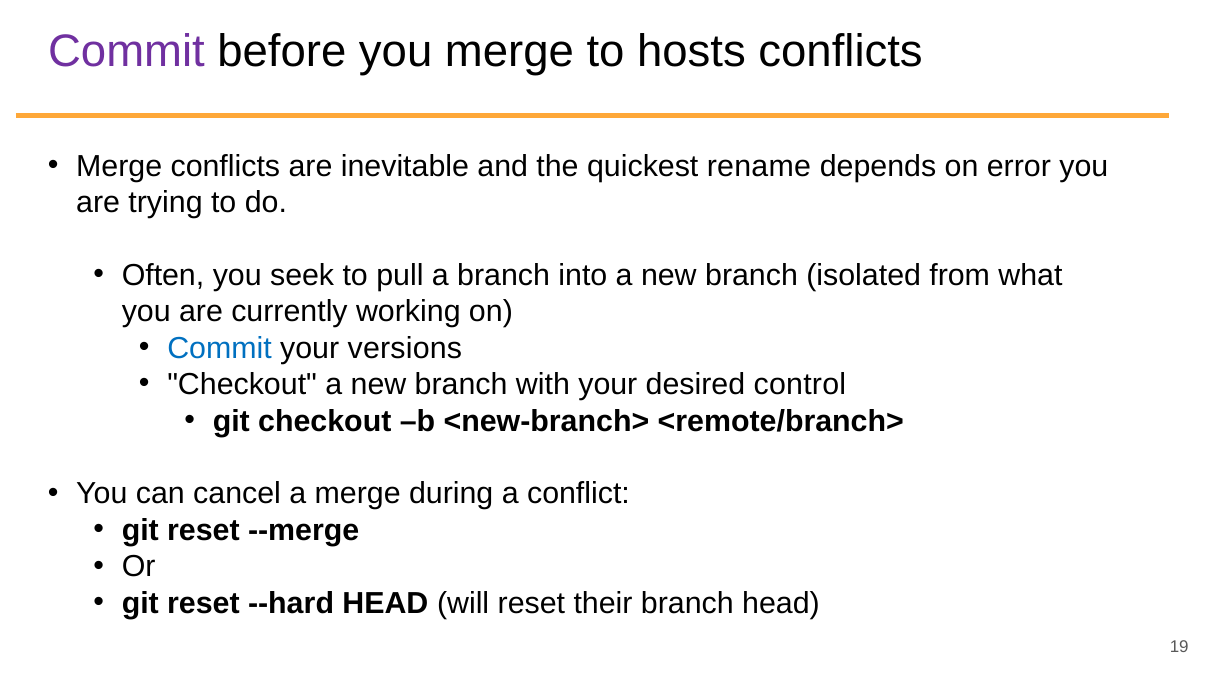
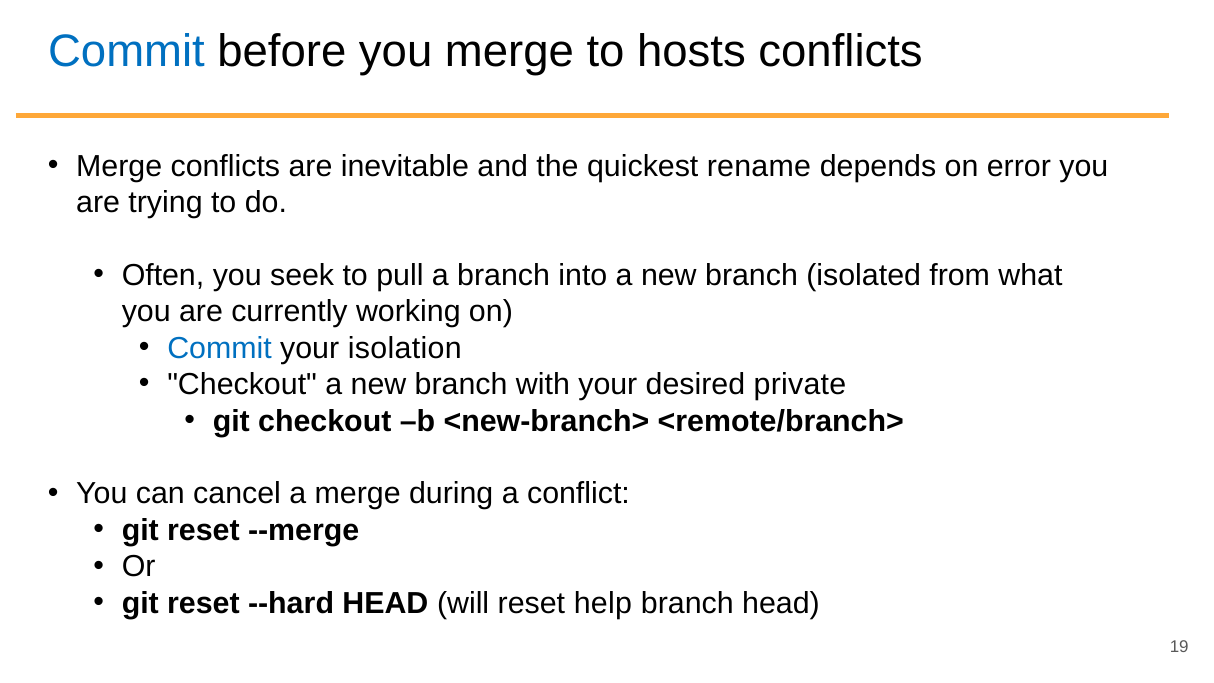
Commit at (126, 51) colour: purple -> blue
versions: versions -> isolation
control: control -> private
their: their -> help
